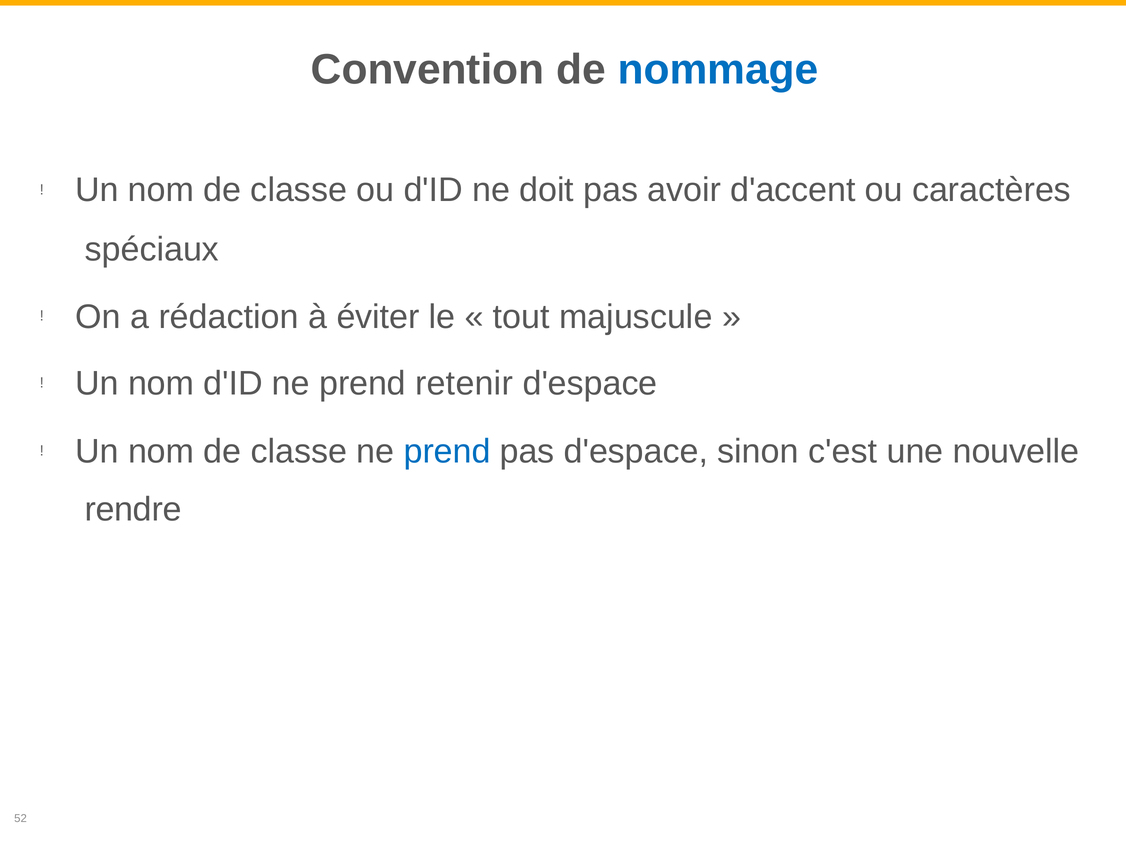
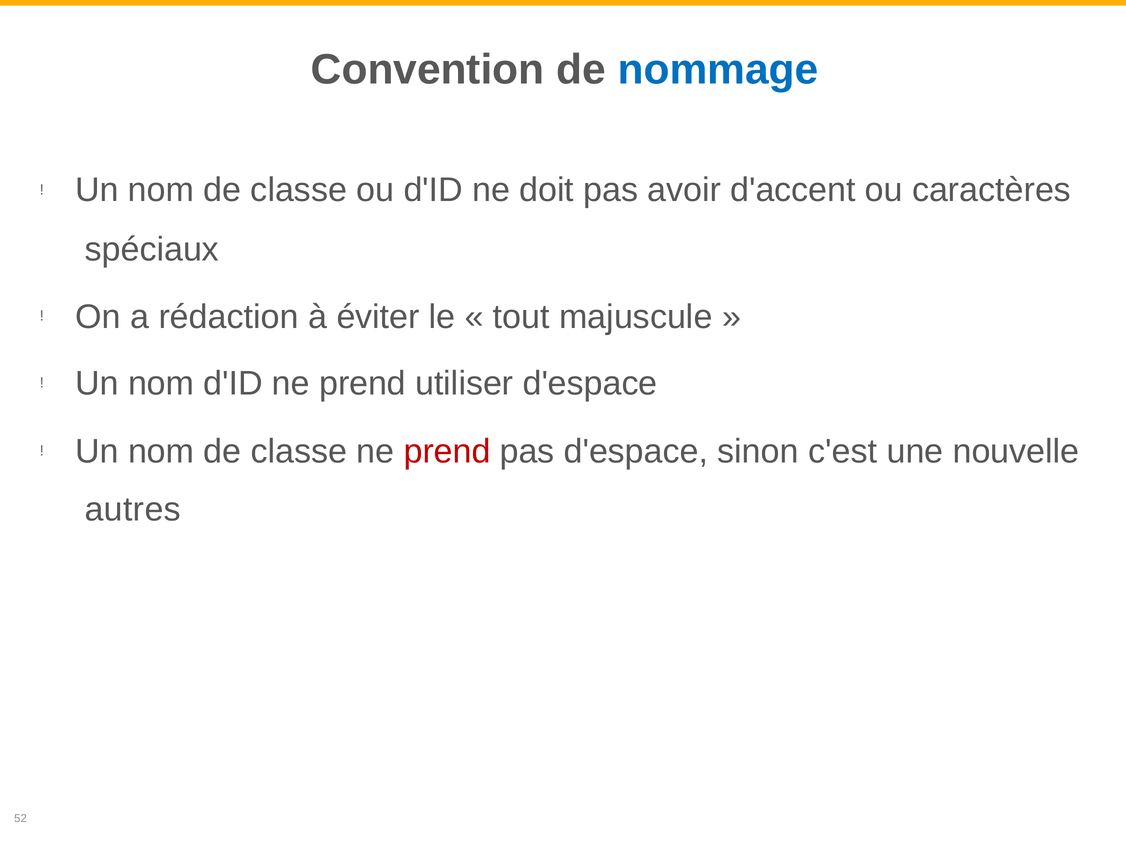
retenir: retenir -> utiliser
prend at (447, 451) colour: blue -> red
rendre: rendre -> autres
